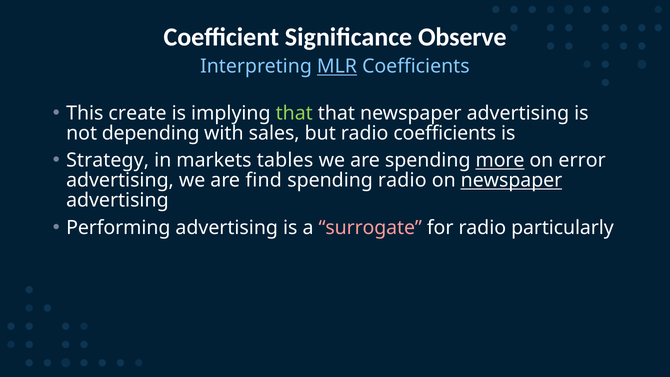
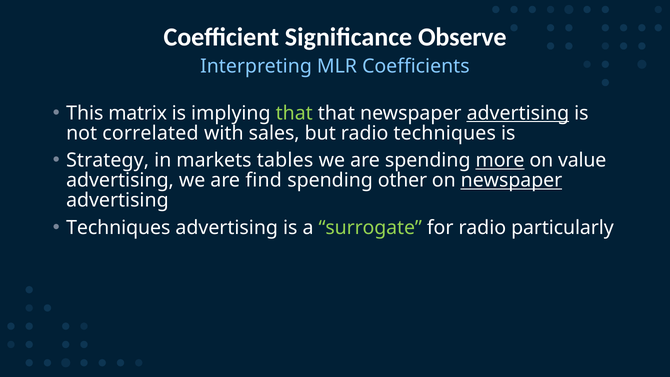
MLR underline: present -> none
create: create -> matrix
advertising at (518, 113) underline: none -> present
depending: depending -> correlated
radio coefficients: coefficients -> techniques
error: error -> value
spending radio: radio -> other
Performing at (118, 228): Performing -> Techniques
surrogate colour: pink -> light green
